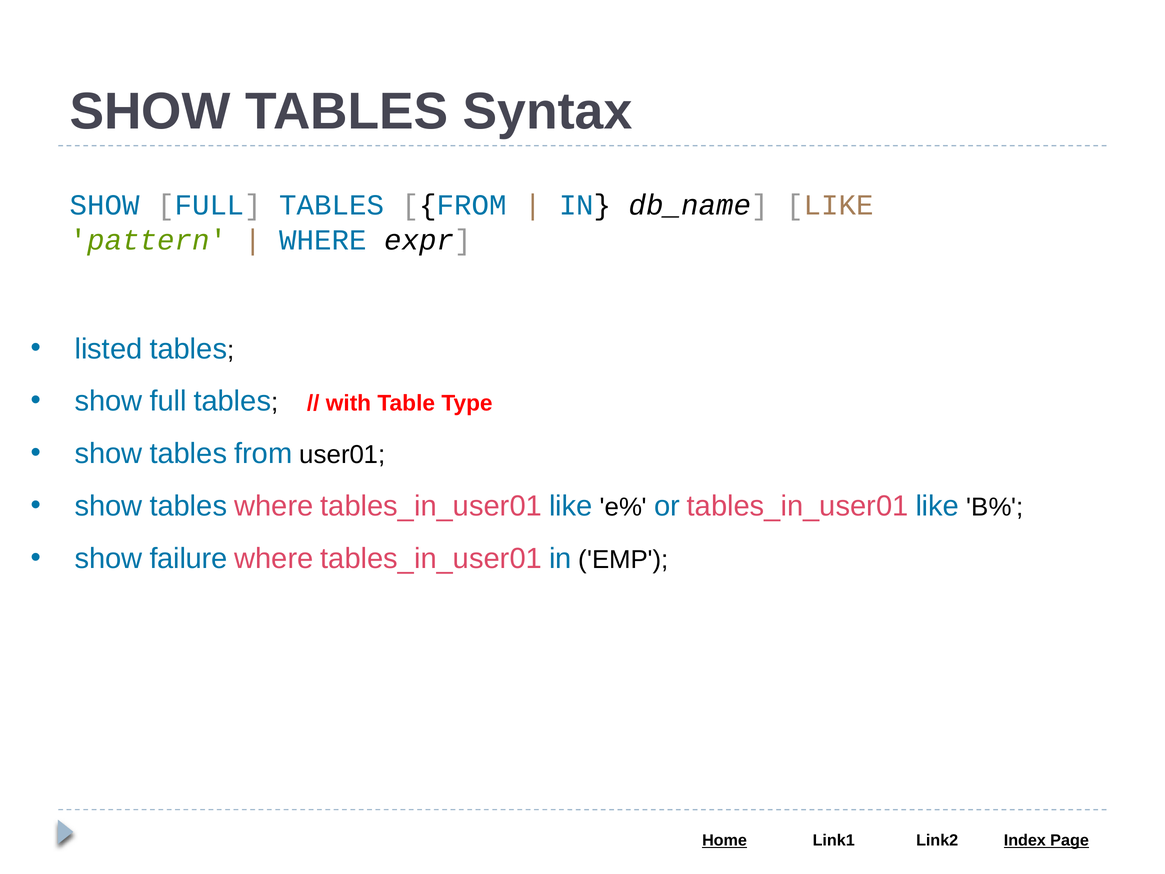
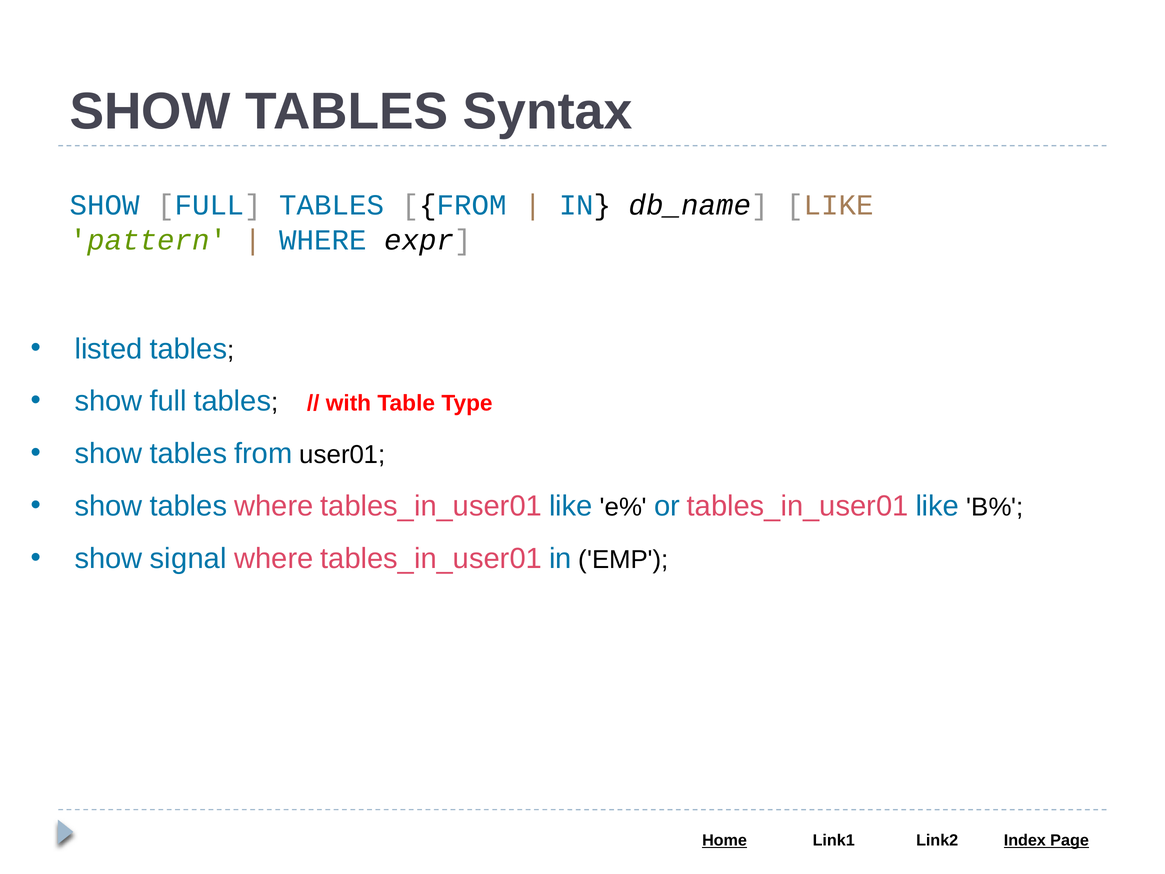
failure: failure -> signal
